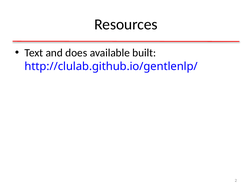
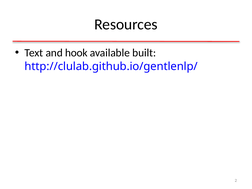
does: does -> hook
